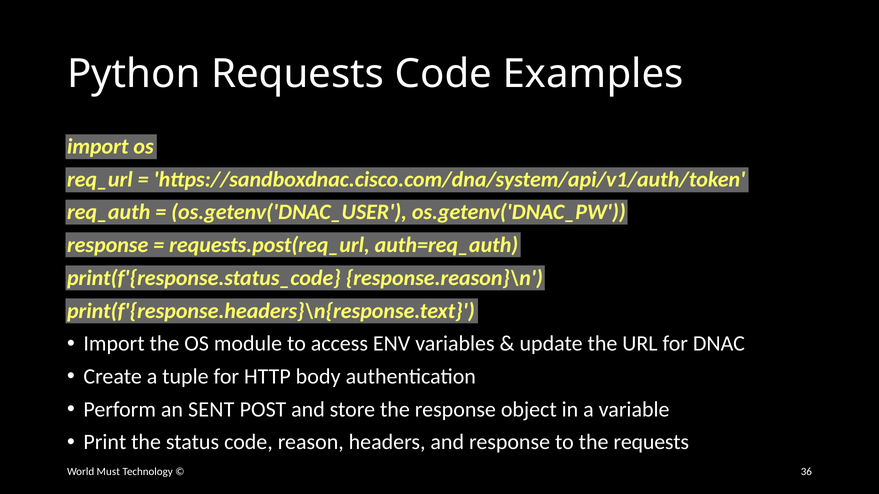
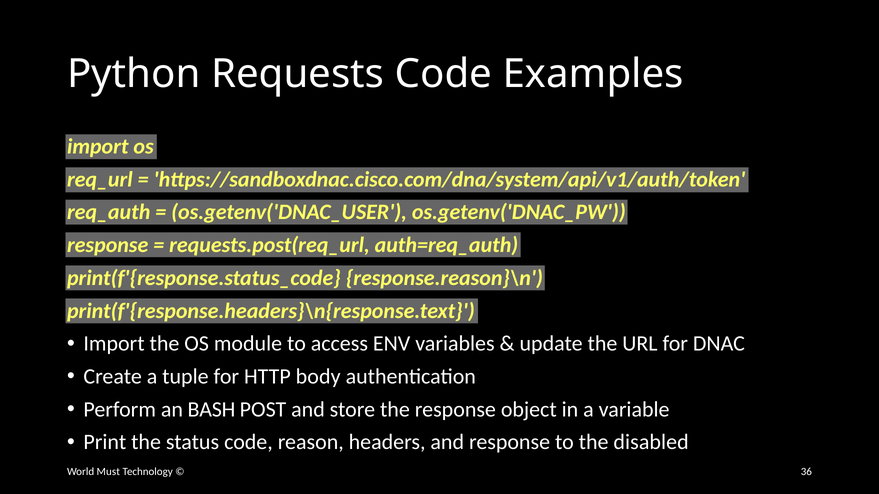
SENT: SENT -> BASH
the requests: requests -> disabled
